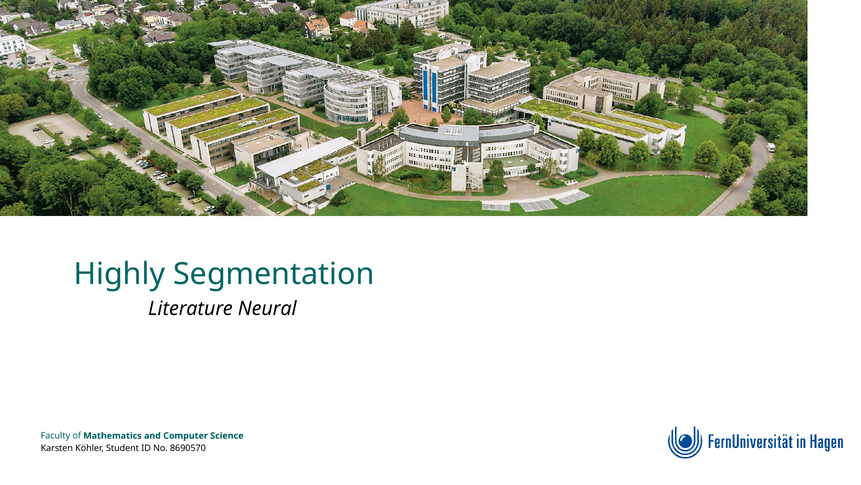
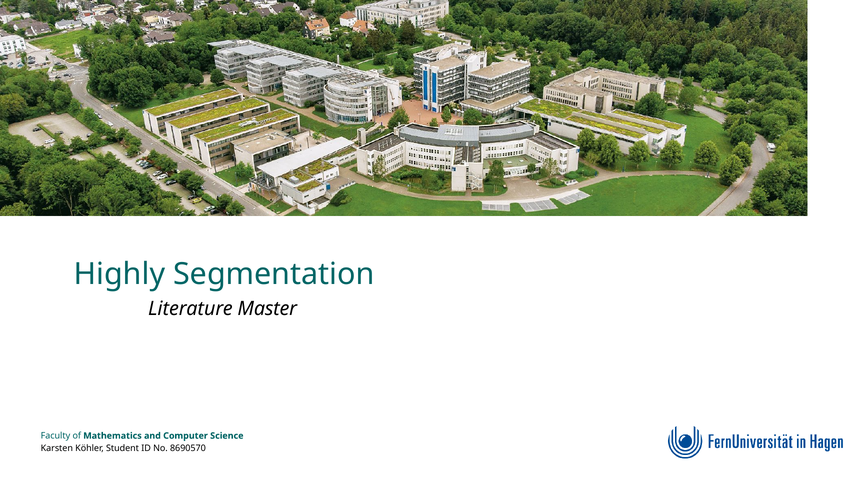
Neural: Neural -> Master
